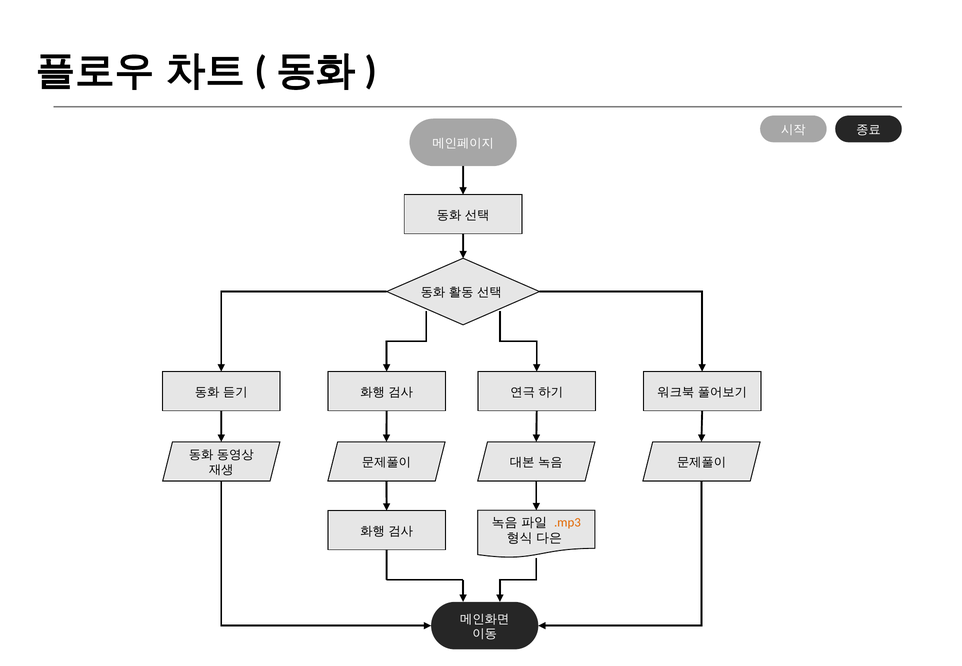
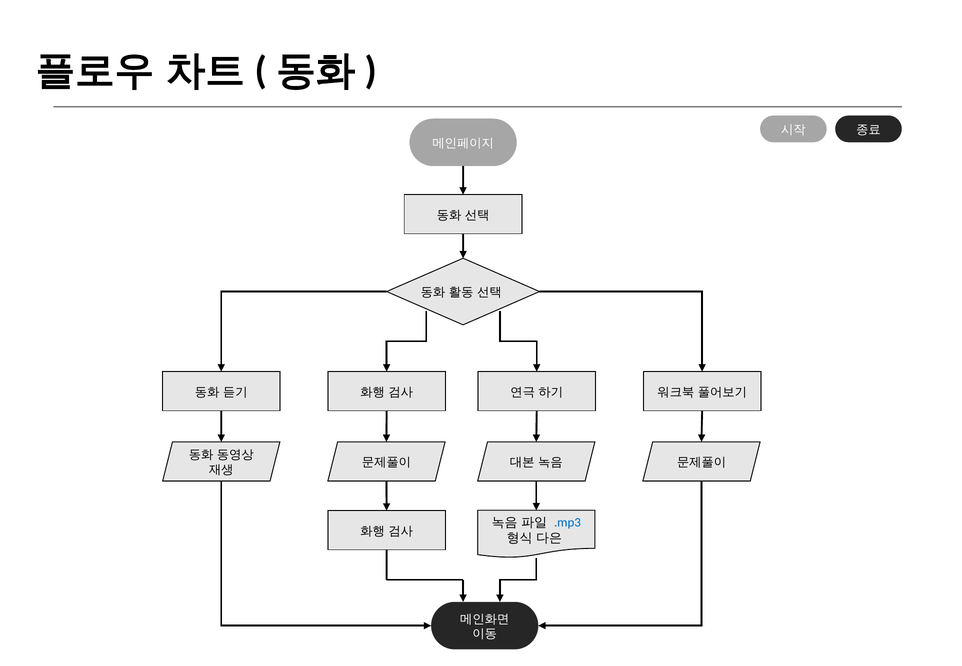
.mp3 colour: orange -> blue
